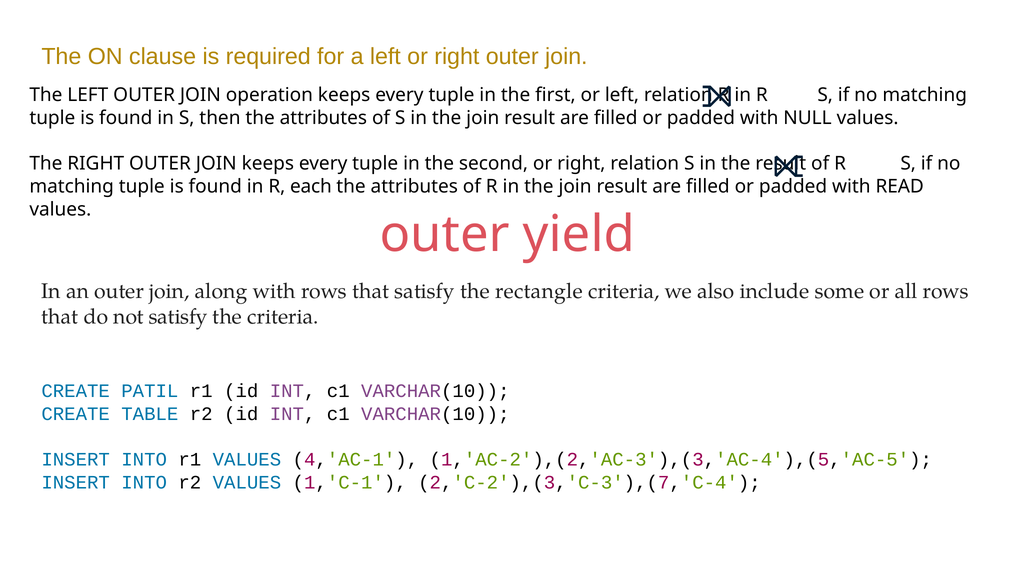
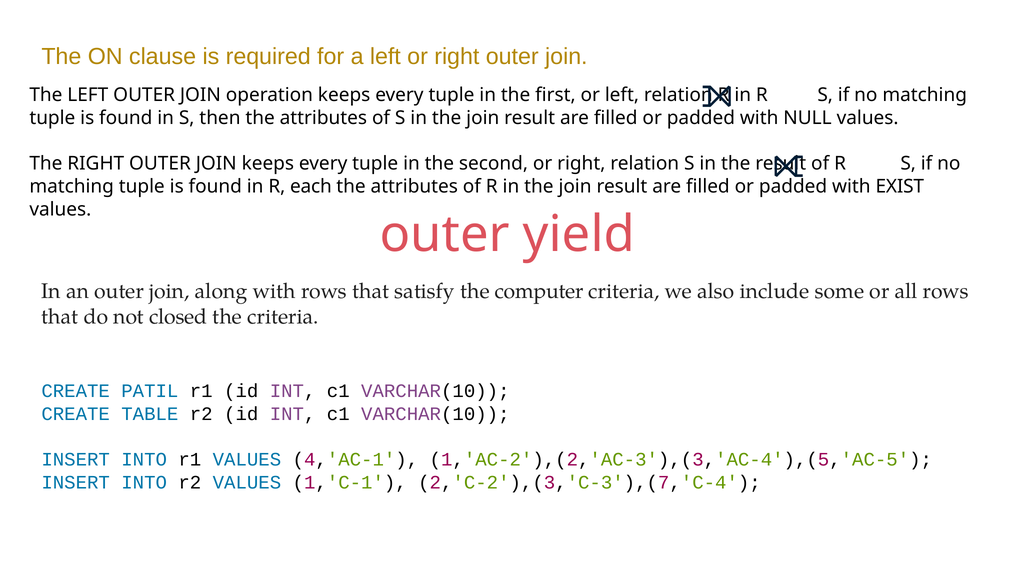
READ: READ -> EXIST
rectangle: rectangle -> computer
not satisfy: satisfy -> closed
